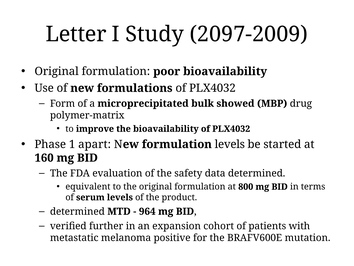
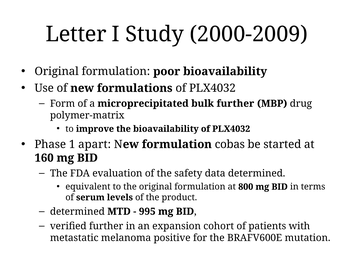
2097-2009: 2097-2009 -> 2000-2009
bulk showed: showed -> further
formulation levels: levels -> cobas
964: 964 -> 995
